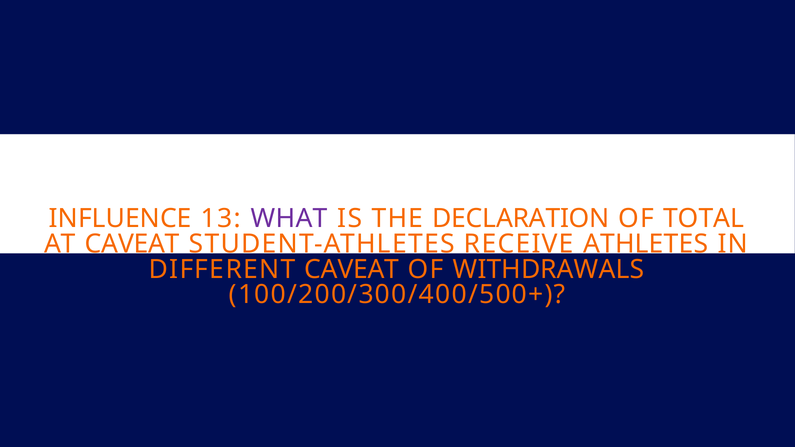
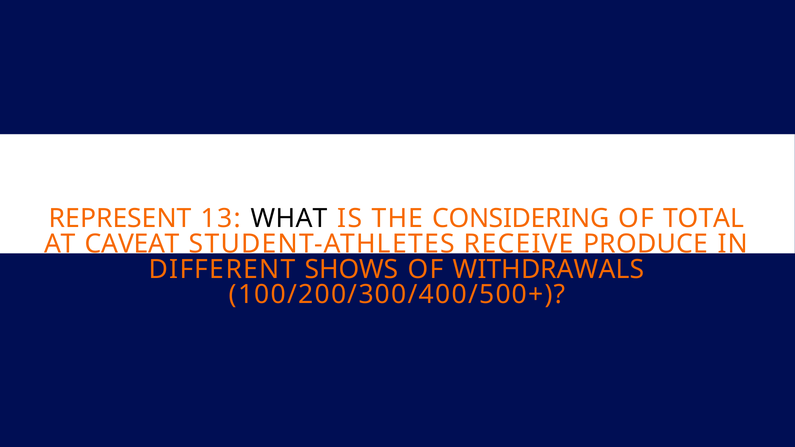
INFLUENCE: INFLUENCE -> REPRESENT
WHAT colour: purple -> black
DECLARATION: DECLARATION -> CONSIDERING
ATHLETES: ATHLETES -> PRODUCE
DIFFERENT CAVEAT: CAVEAT -> SHOWS
